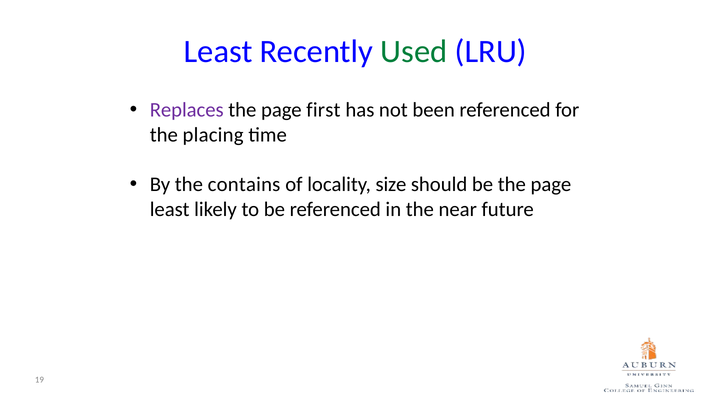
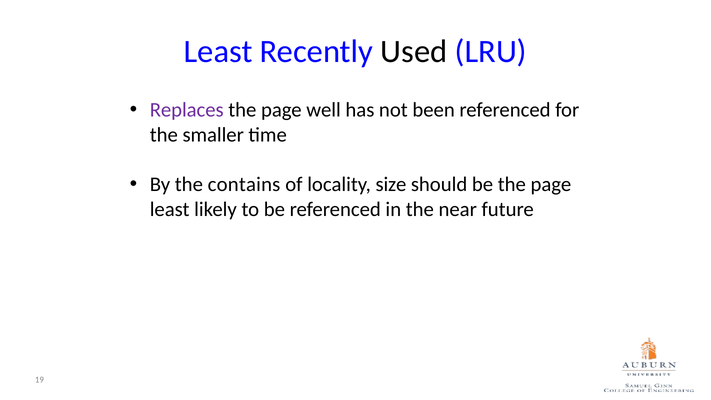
Used colour: green -> black
first: first -> well
placing: placing -> smaller
